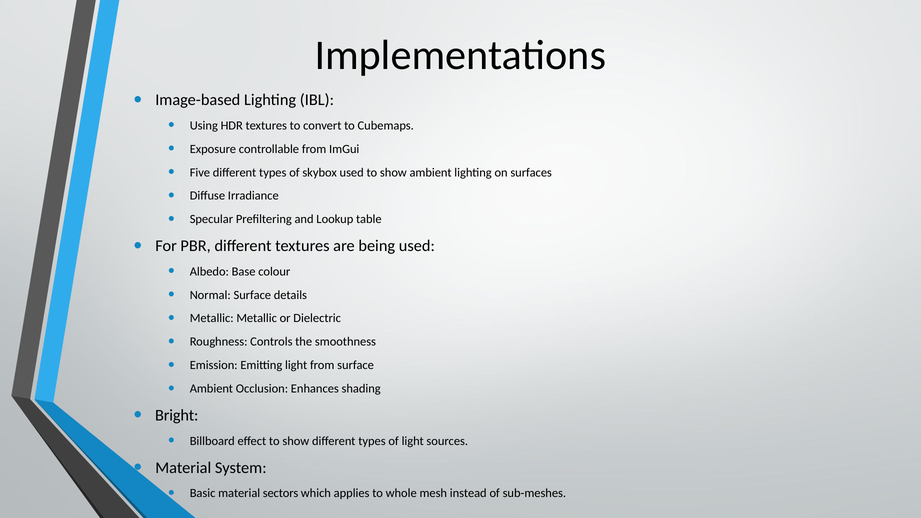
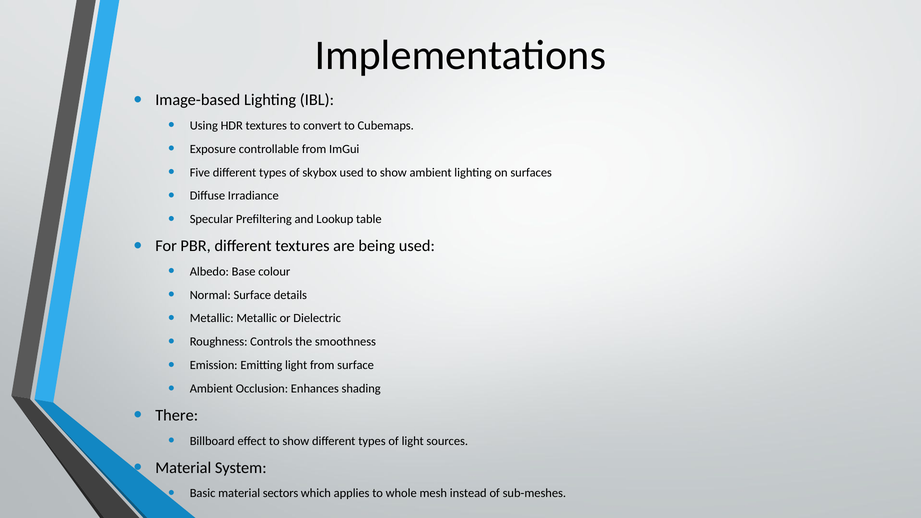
Bright: Bright -> There
